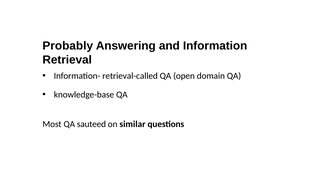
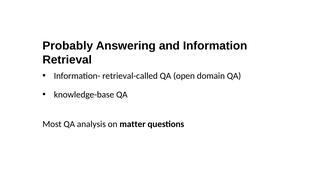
sauteed: sauteed -> analysis
similar: similar -> matter
